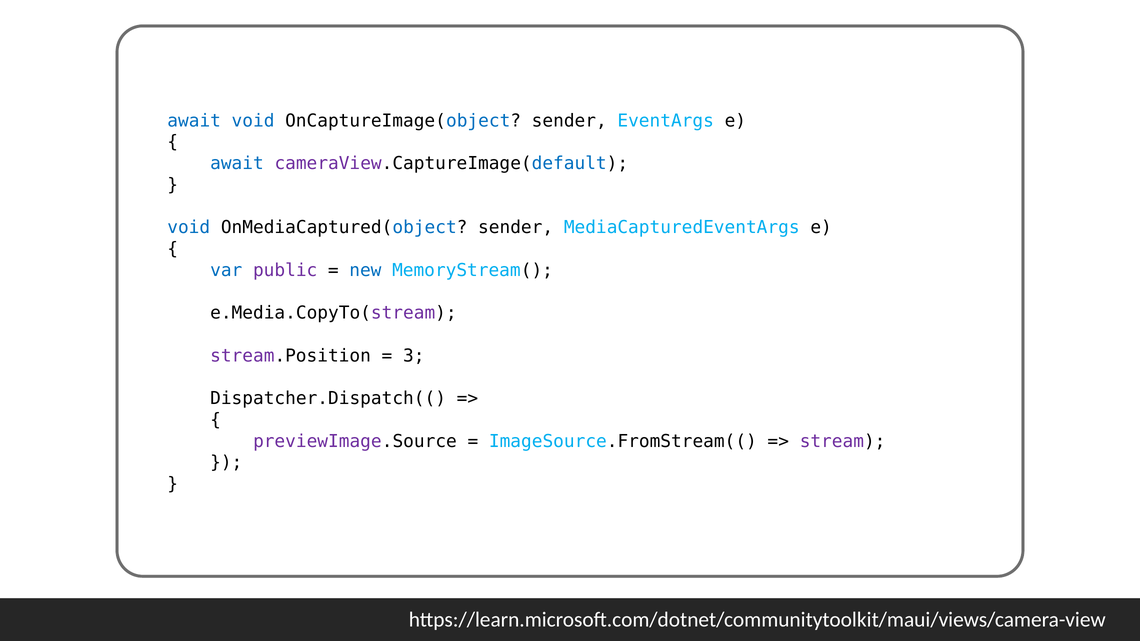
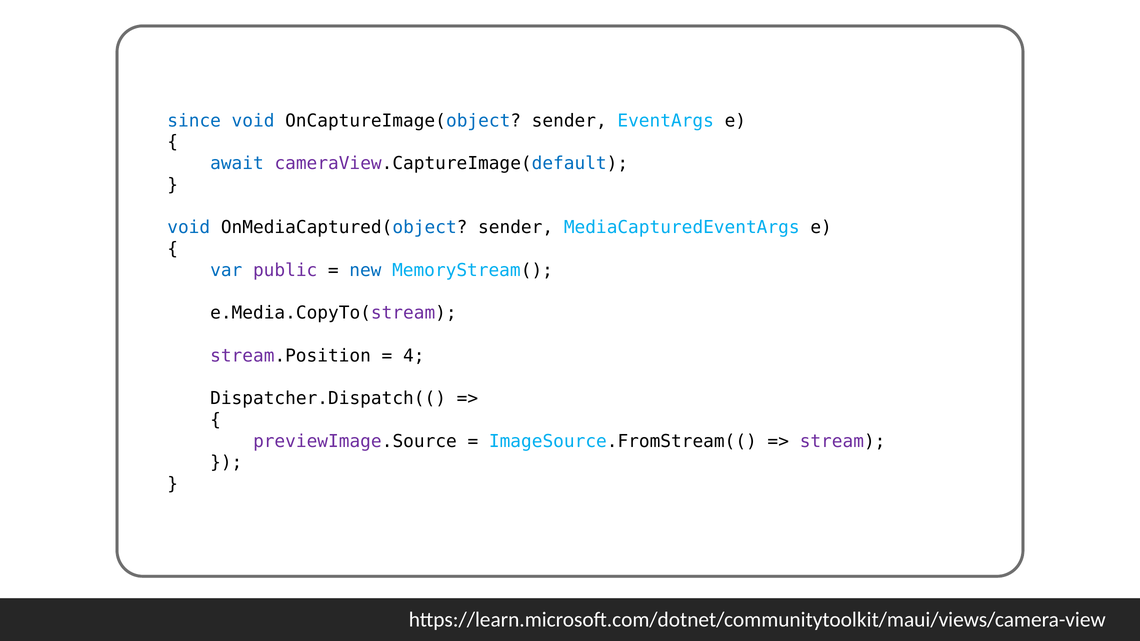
await at (194, 121): await -> since
3: 3 -> 4
